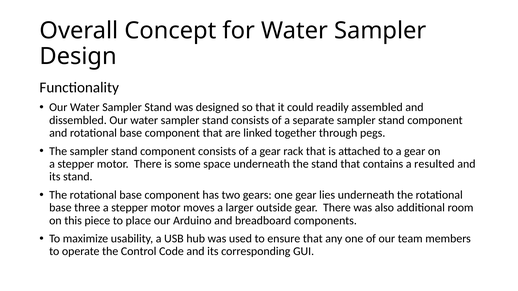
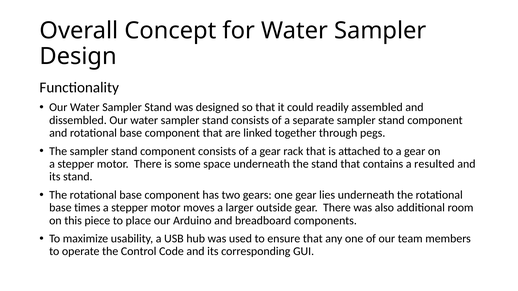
three: three -> times
